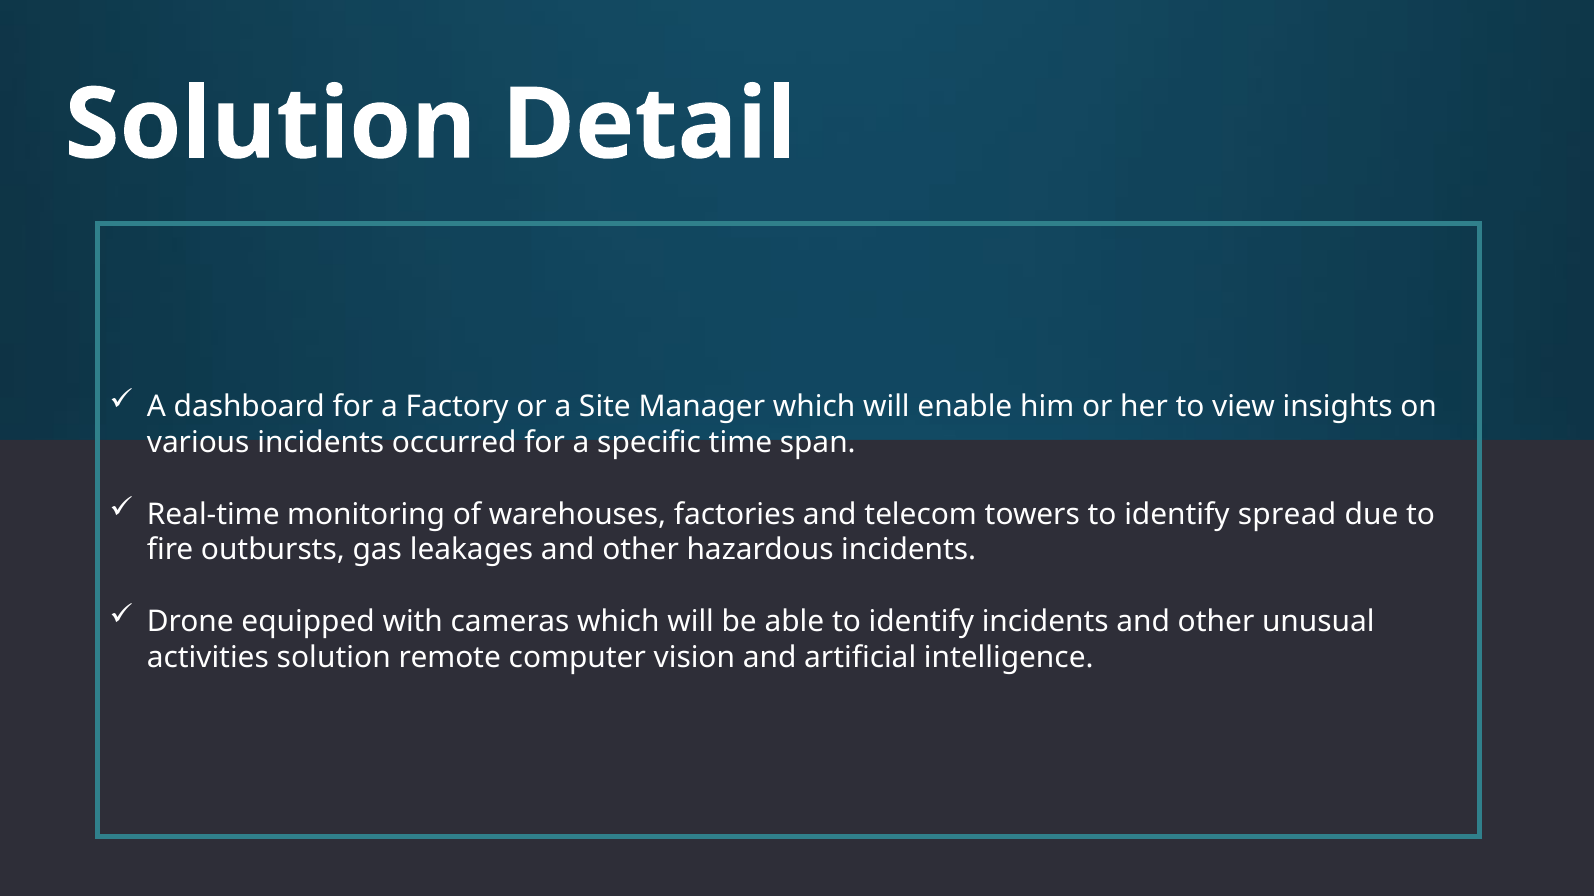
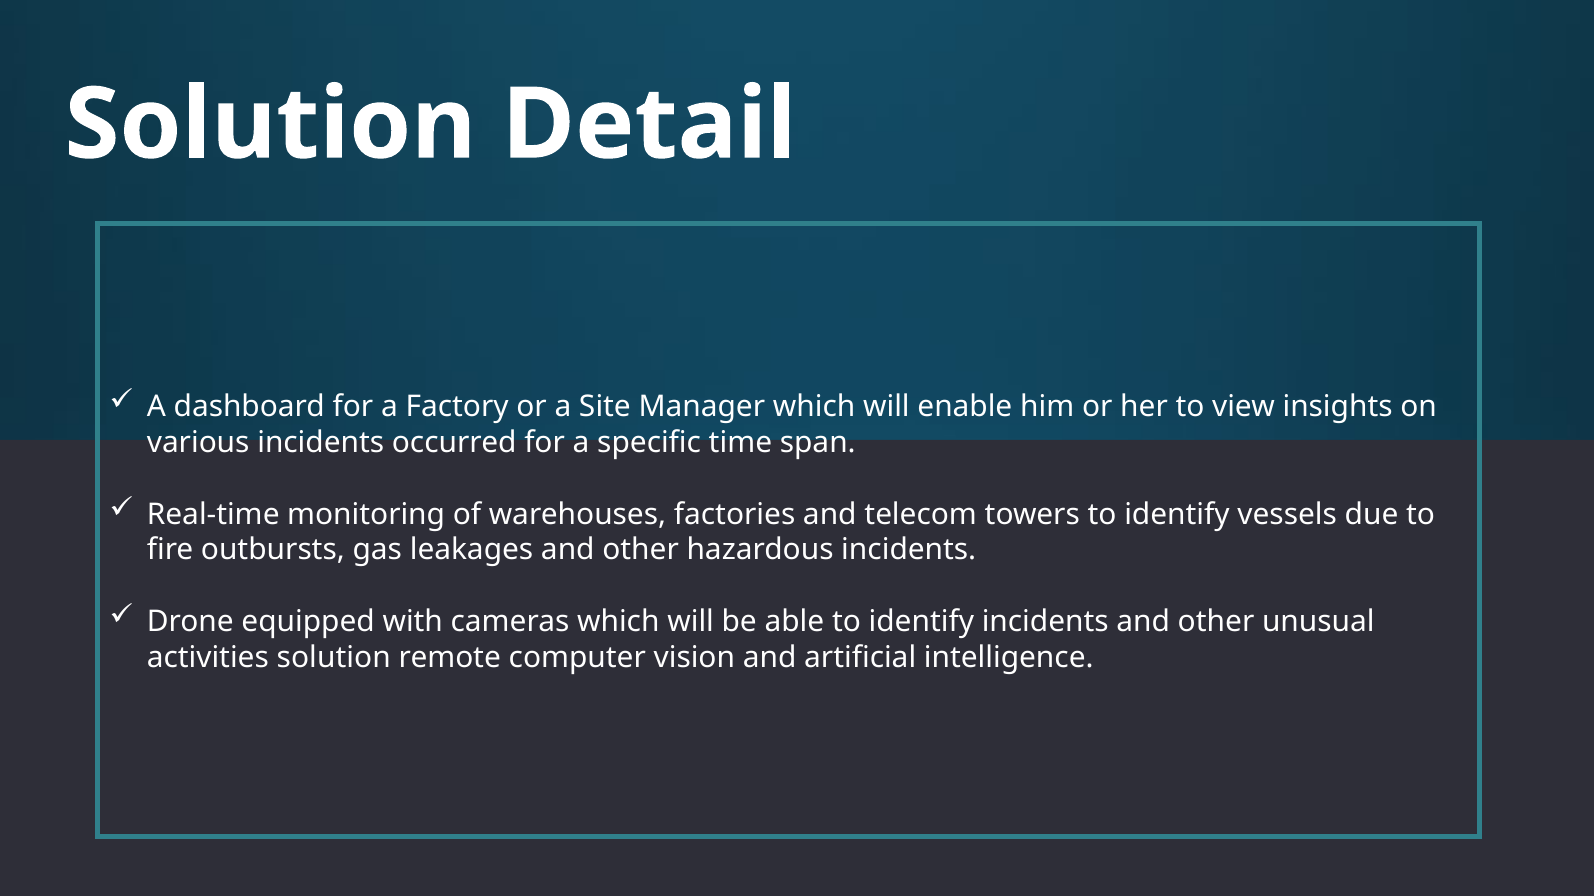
spread: spread -> vessels
